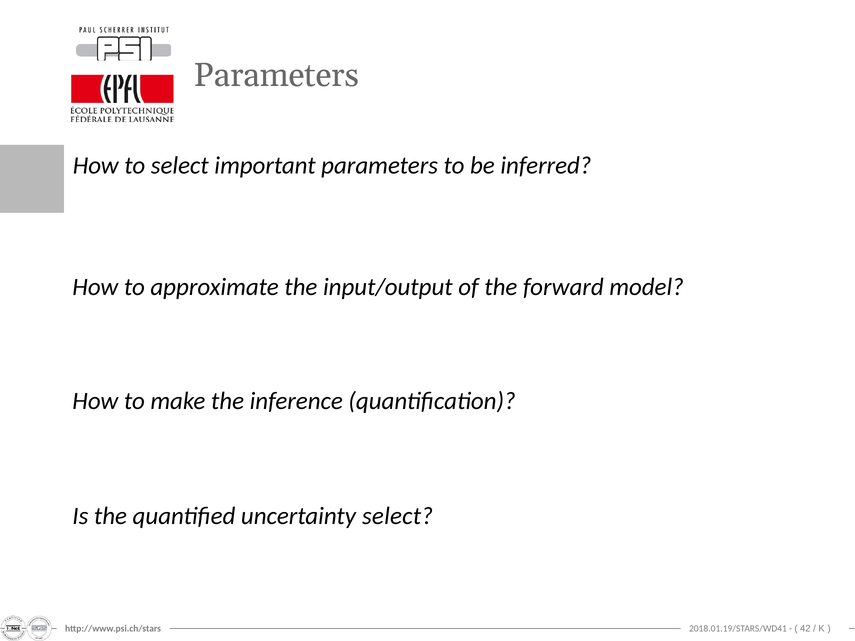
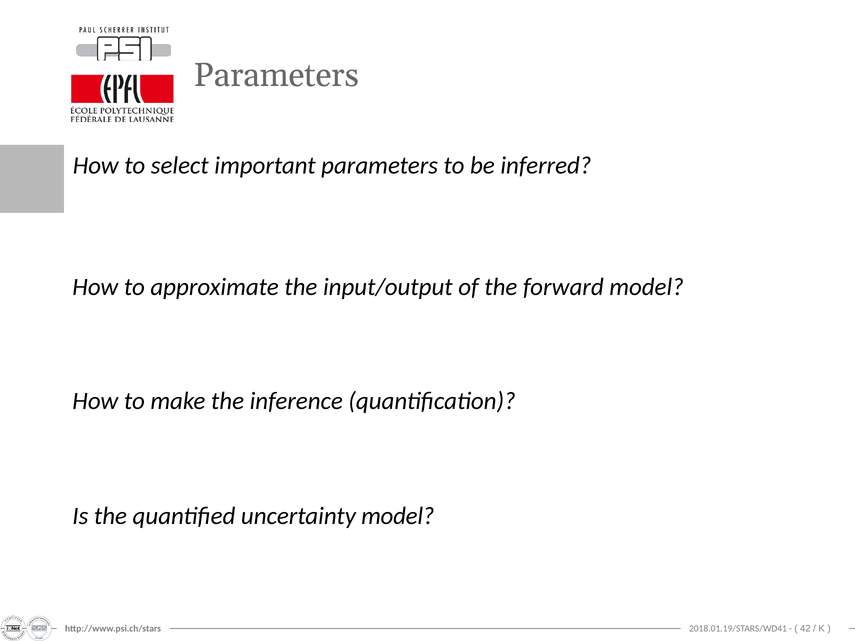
uncertainty select: select -> model
